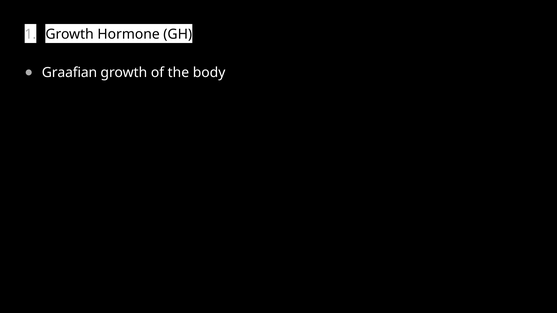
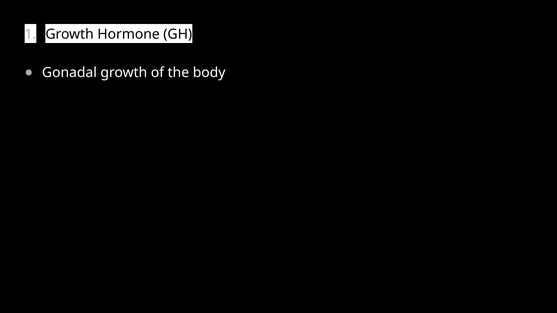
Graafian: Graafian -> Gonadal
